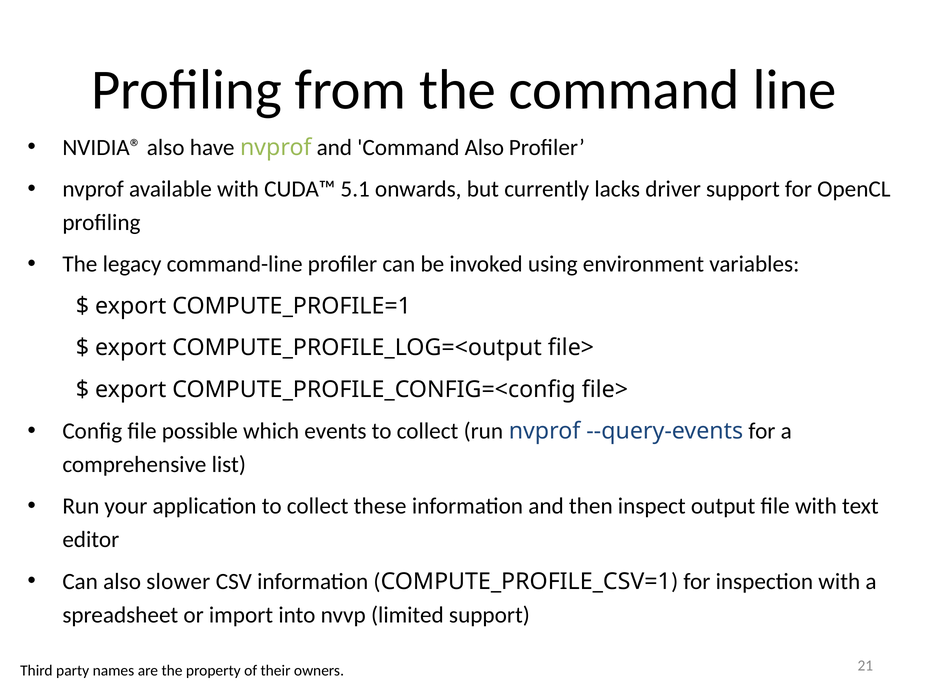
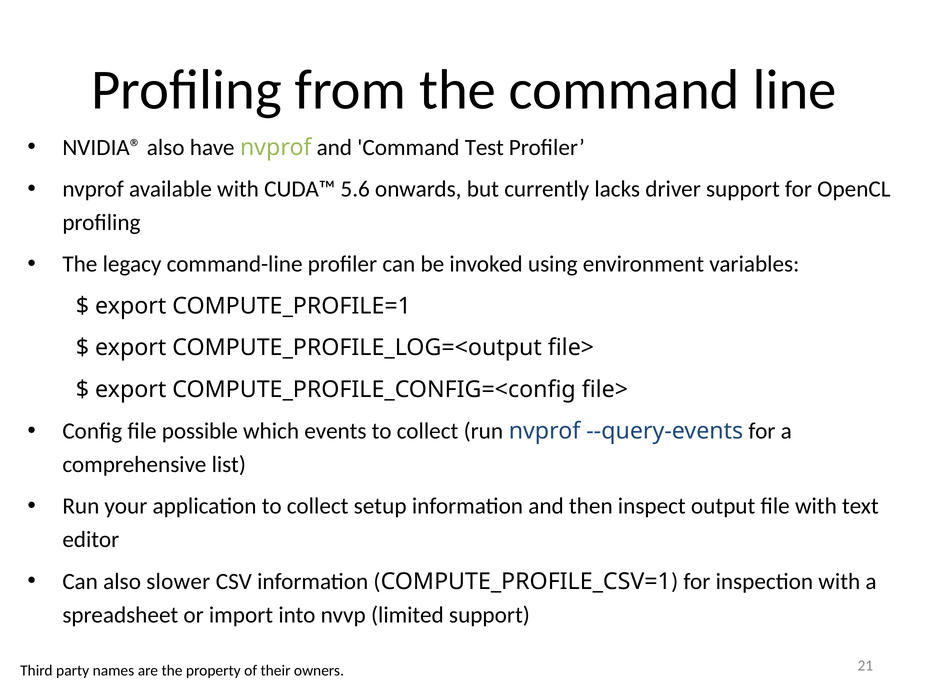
Command Also: Also -> Test
5.1: 5.1 -> 5.6
these: these -> setup
